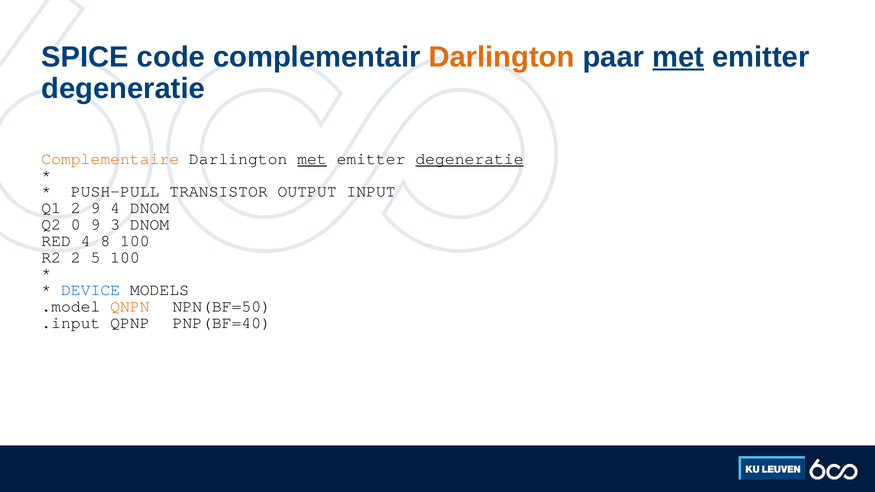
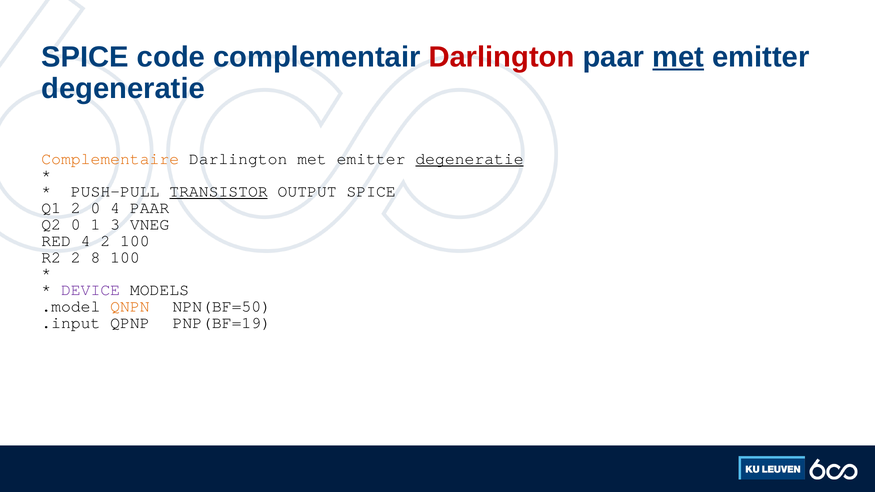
Darlington at (502, 57) colour: orange -> red
met at (312, 159) underline: present -> none
TRANSISTOR underline: none -> present
OUTPUT INPUT: INPUT -> SPICE
2 9: 9 -> 0
4 DNOM: DNOM -> PAAR
0 9: 9 -> 1
3 DNOM: DNOM -> VNEG
4 8: 8 -> 2
5: 5 -> 8
DEVICE colour: blue -> purple
PNP(BF=40: PNP(BF=40 -> PNP(BF=19
